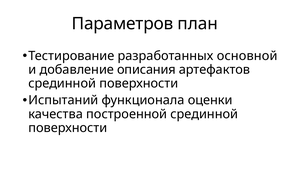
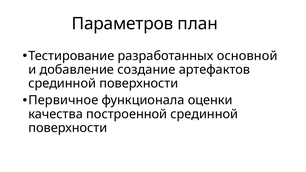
описания: описания -> создание
Испытаний: Испытаний -> Первичное
